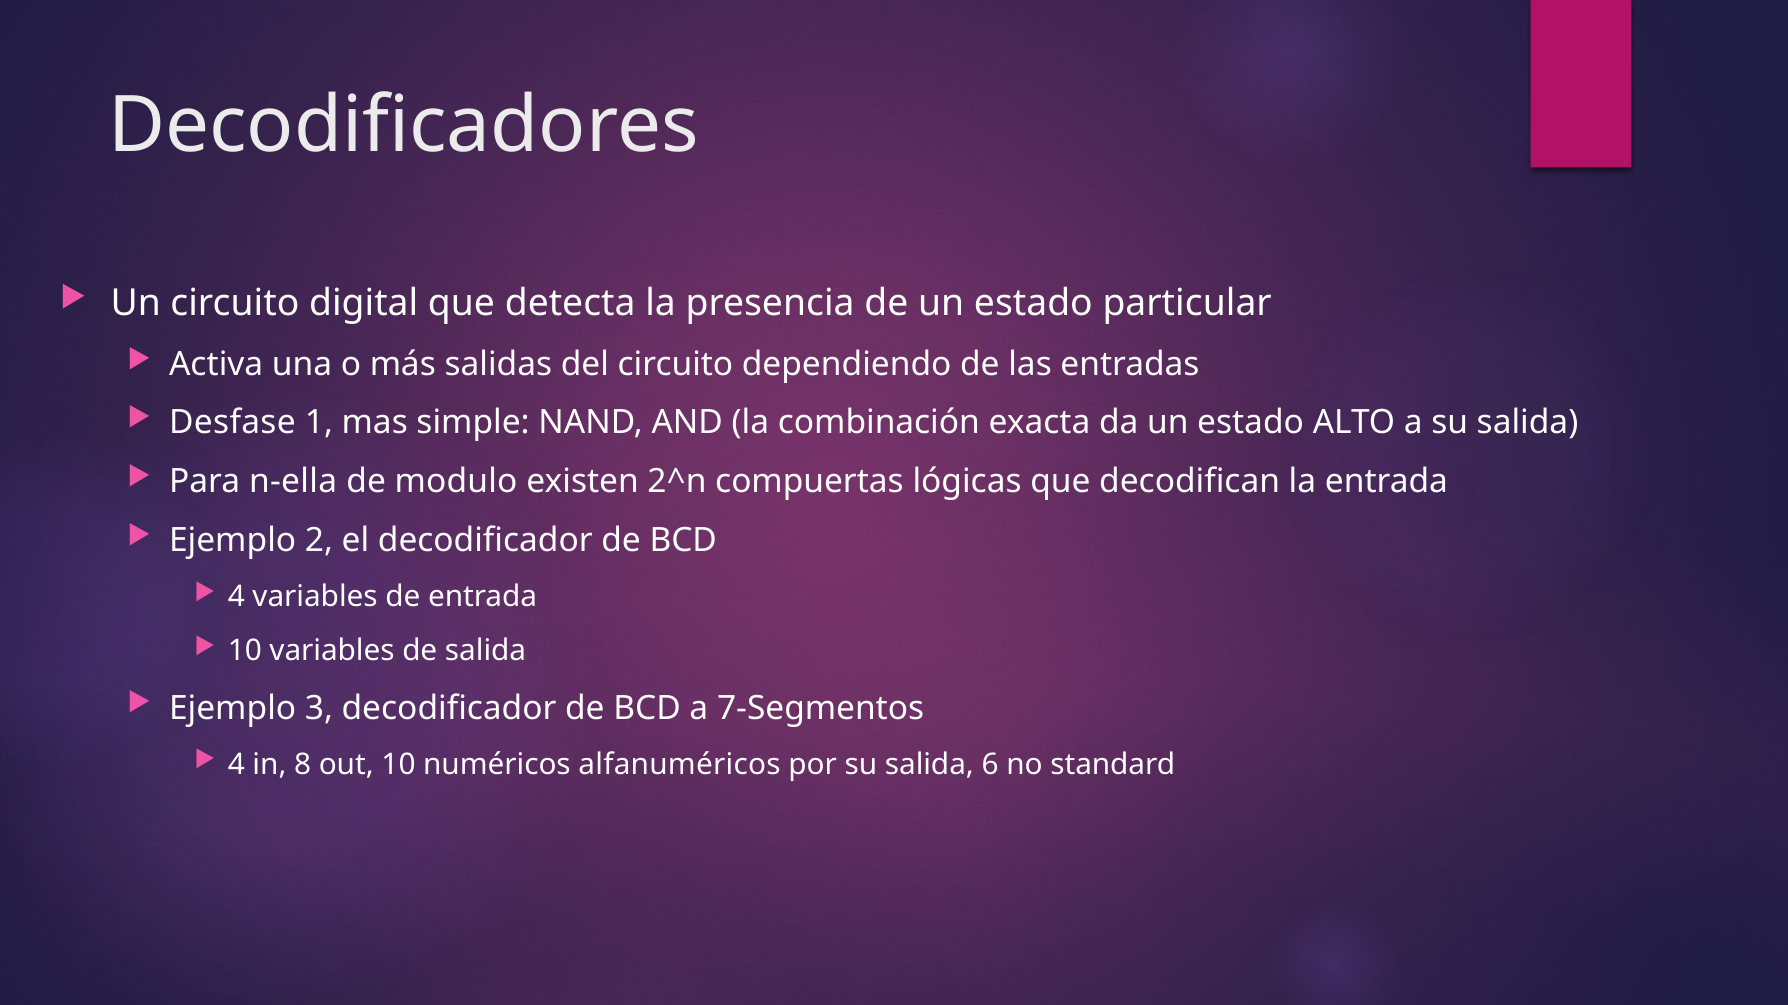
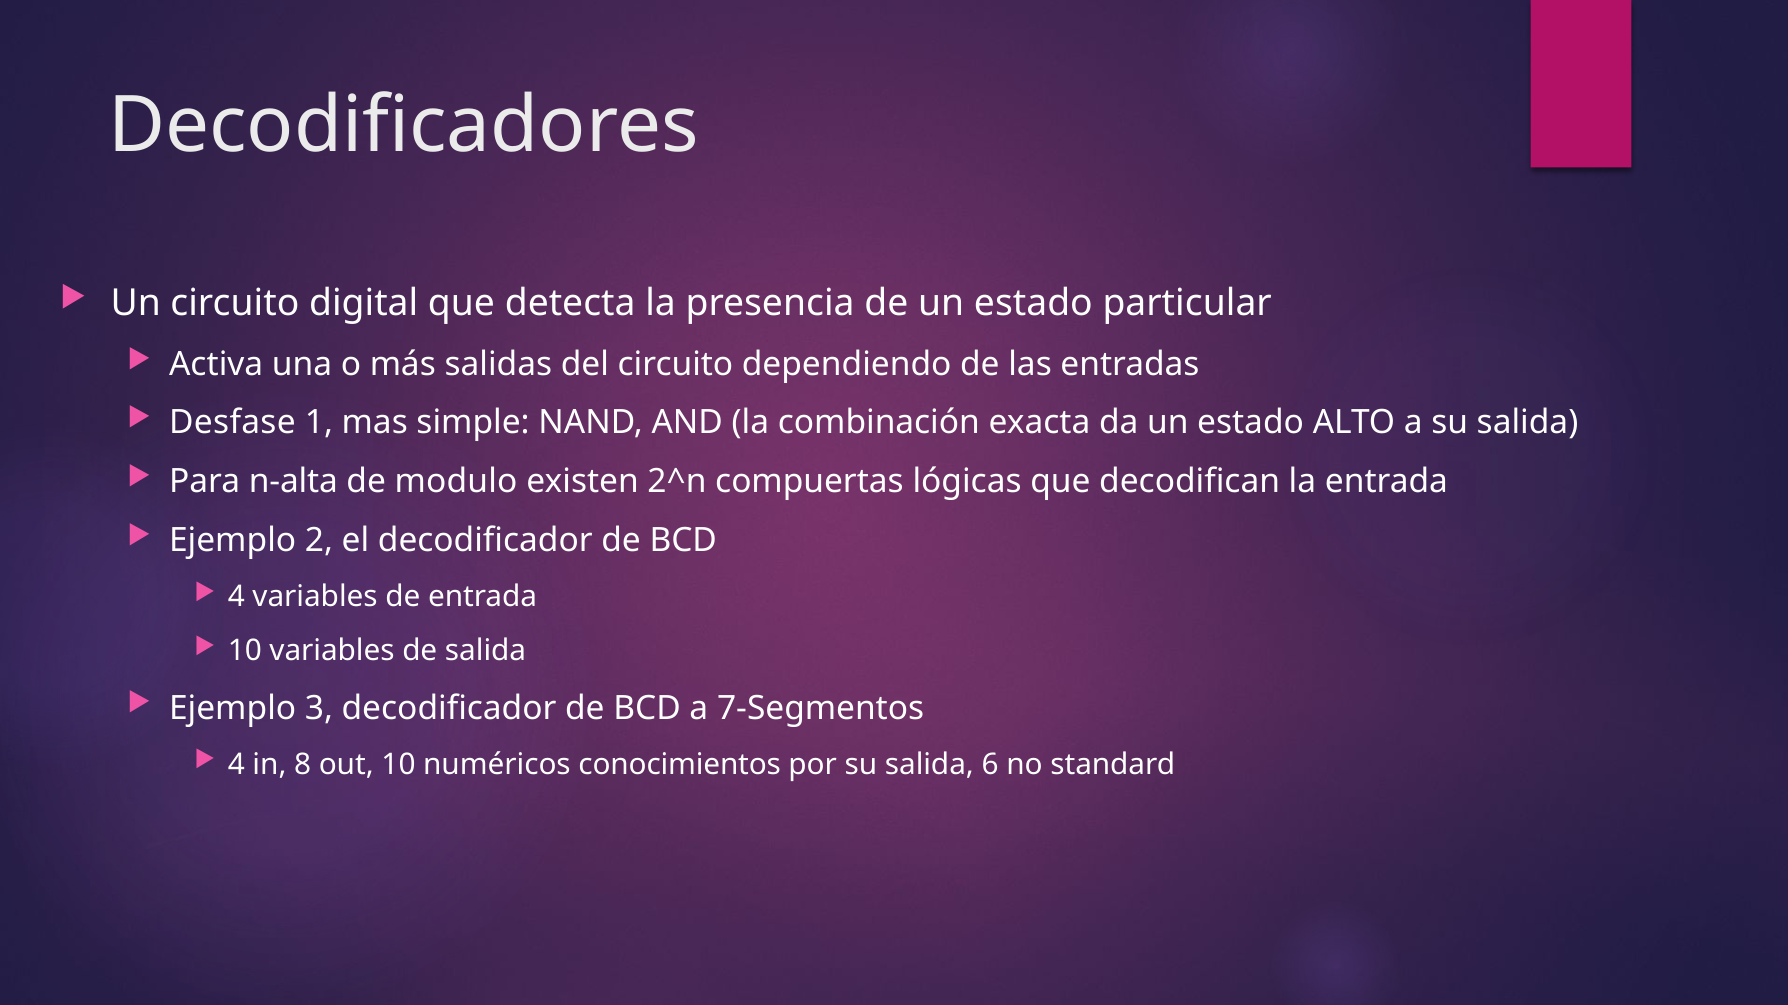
n-ella: n-ella -> n-alta
alfanuméricos: alfanuméricos -> conocimientos
